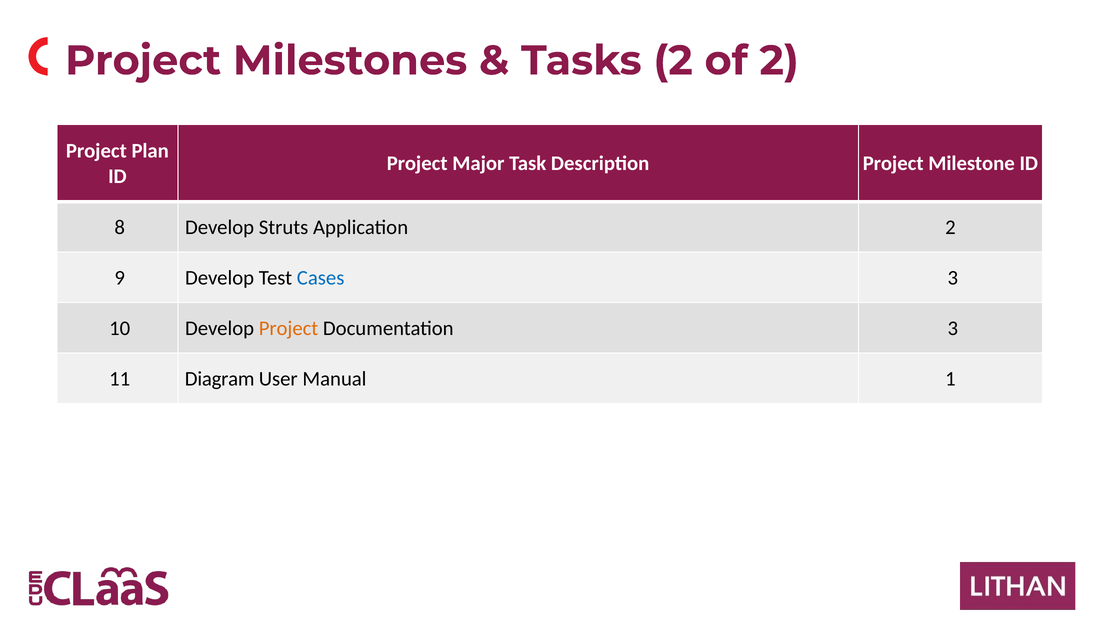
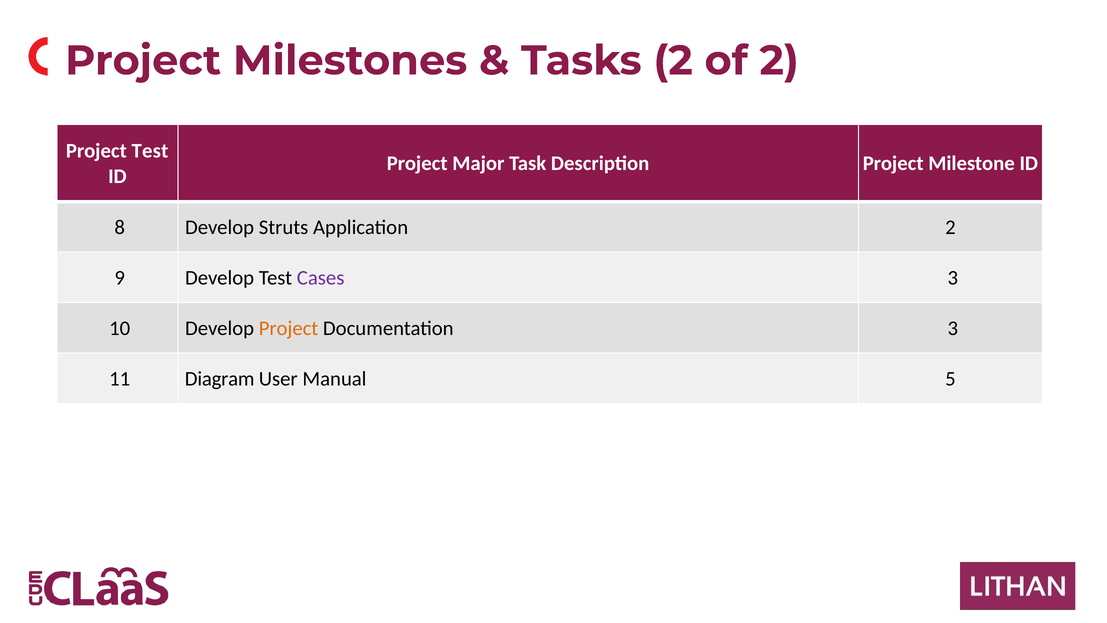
Project Plan: Plan -> Test
Cases colour: blue -> purple
1: 1 -> 5
